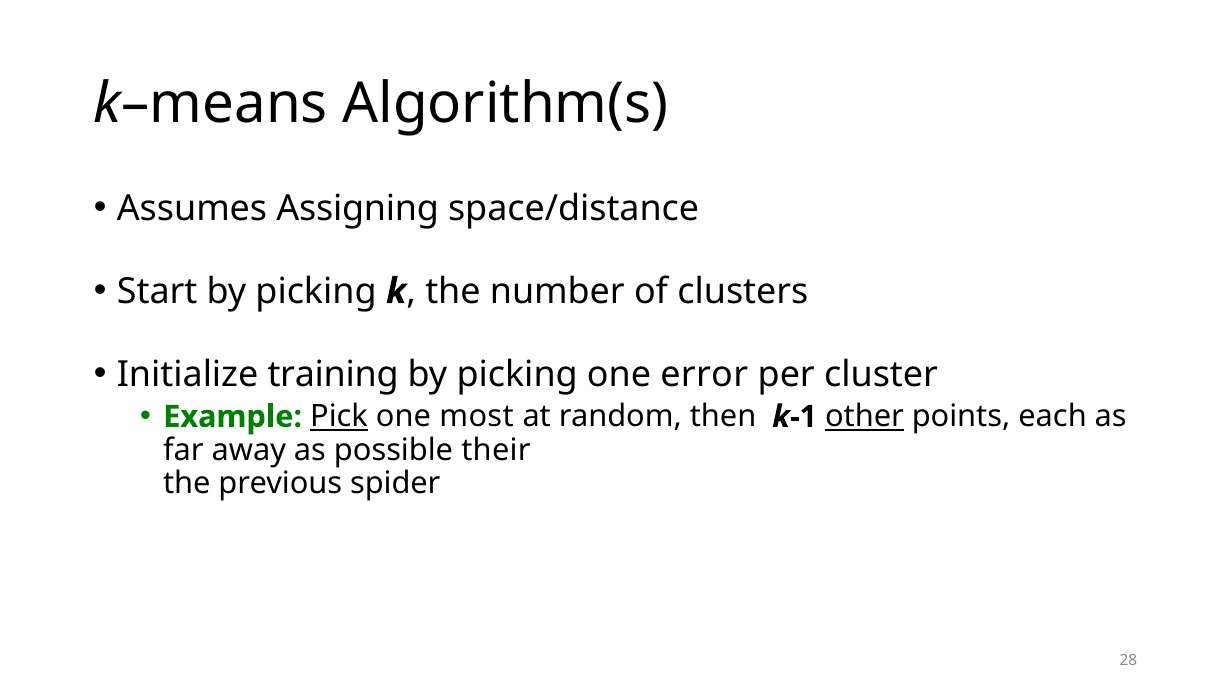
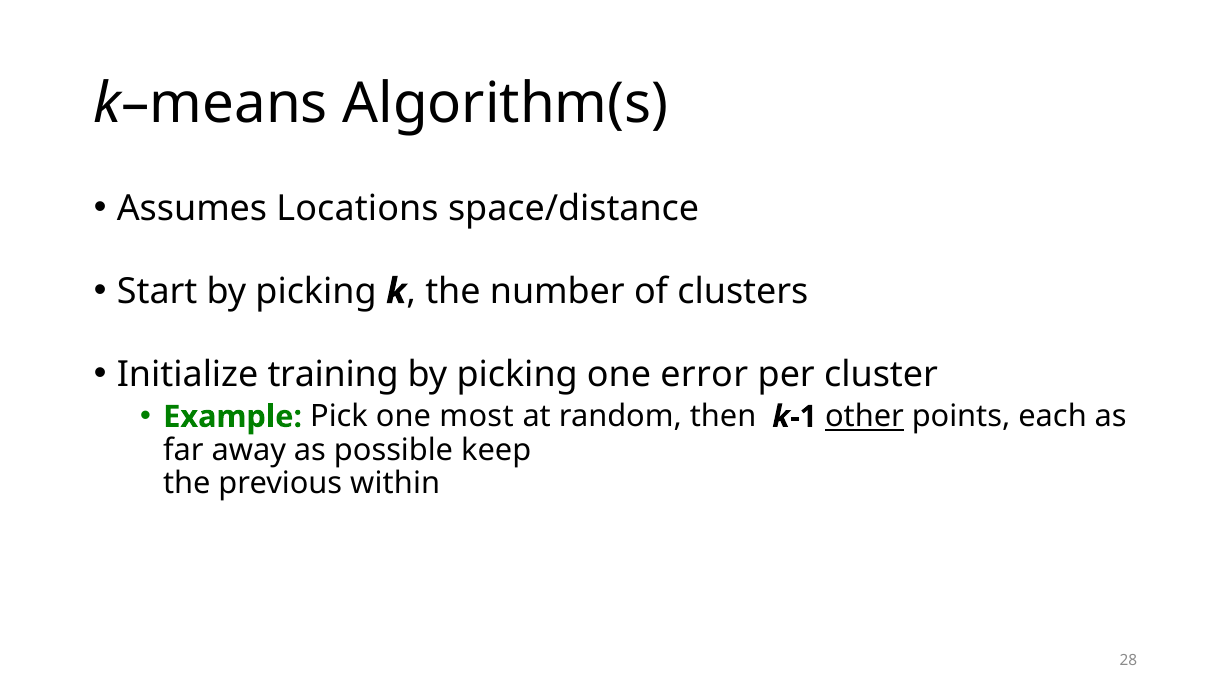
Assigning: Assigning -> Locations
Pick underline: present -> none
their: their -> keep
spider: spider -> within
